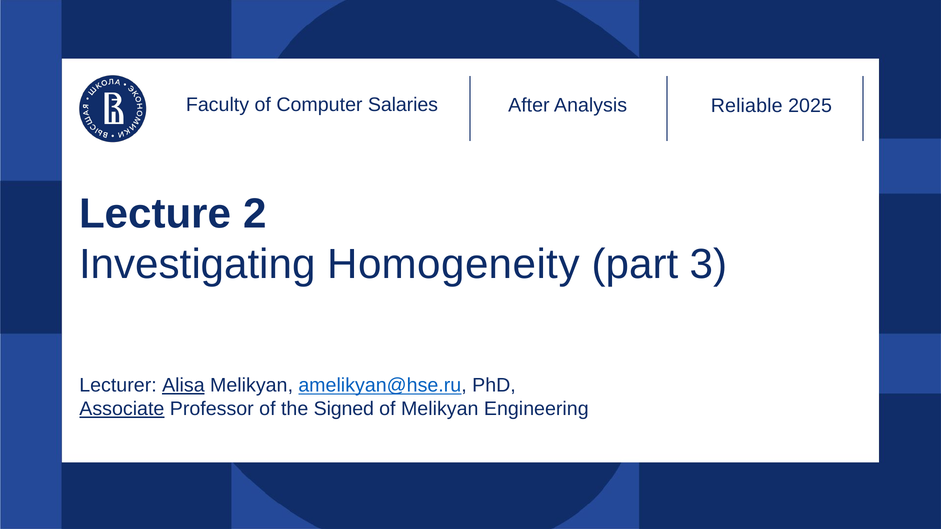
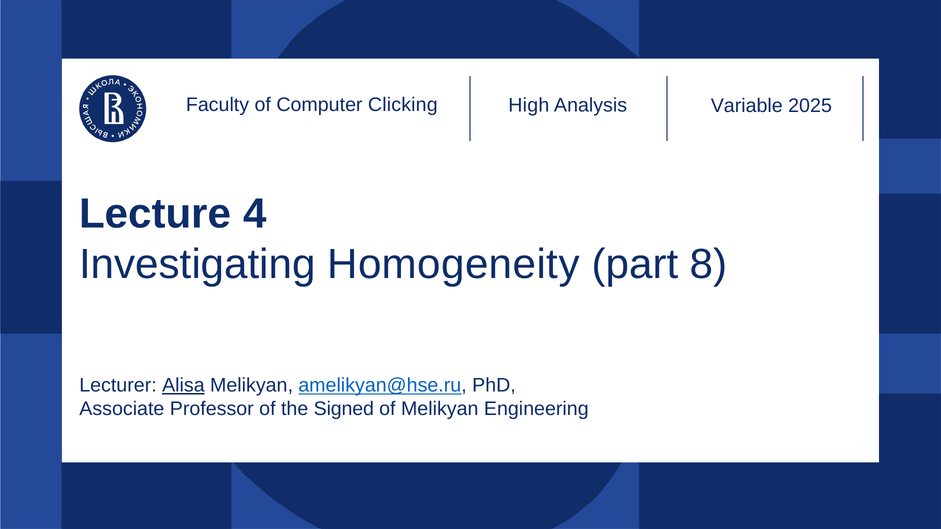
Salaries: Salaries -> Clicking
After: After -> High
Reliable: Reliable -> Variable
2: 2 -> 4
3: 3 -> 8
Associate underline: present -> none
